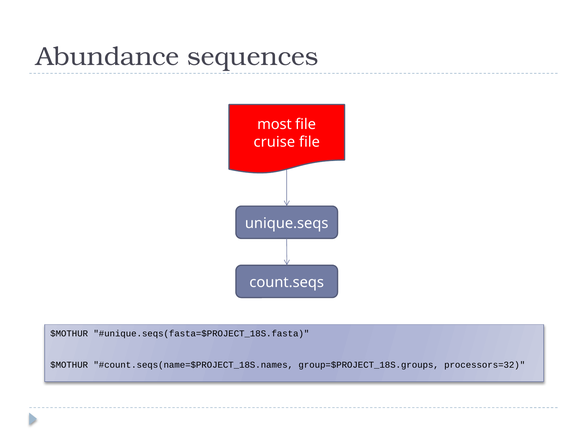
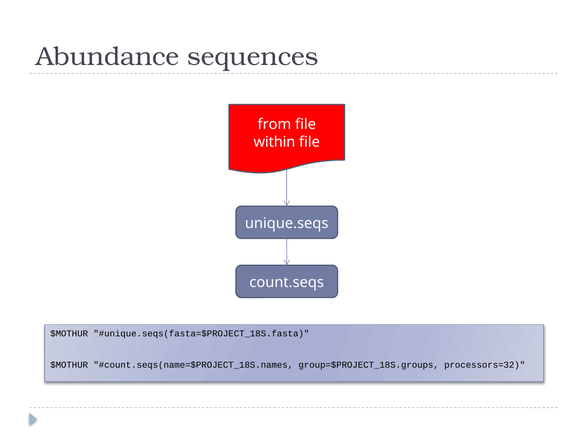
most: most -> from
cruise: cruise -> within
